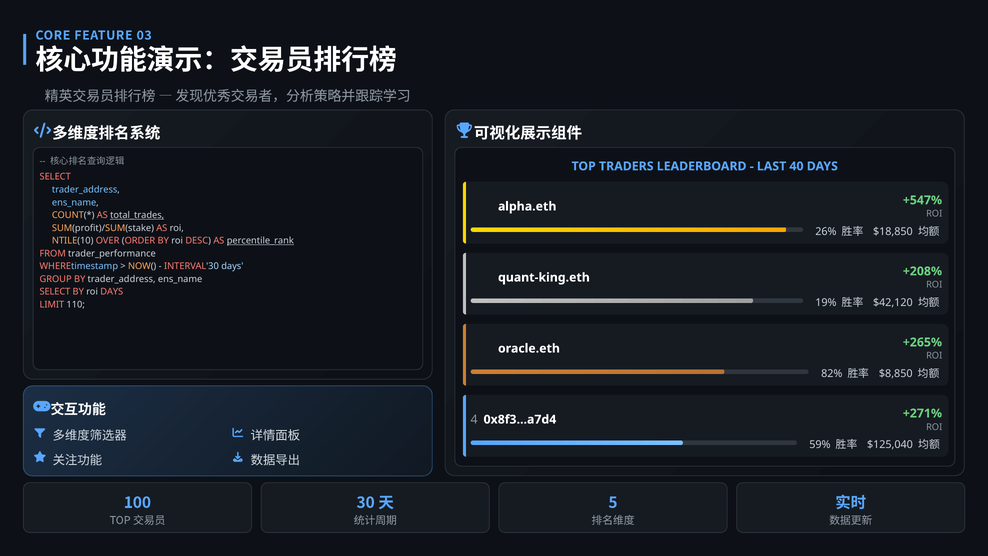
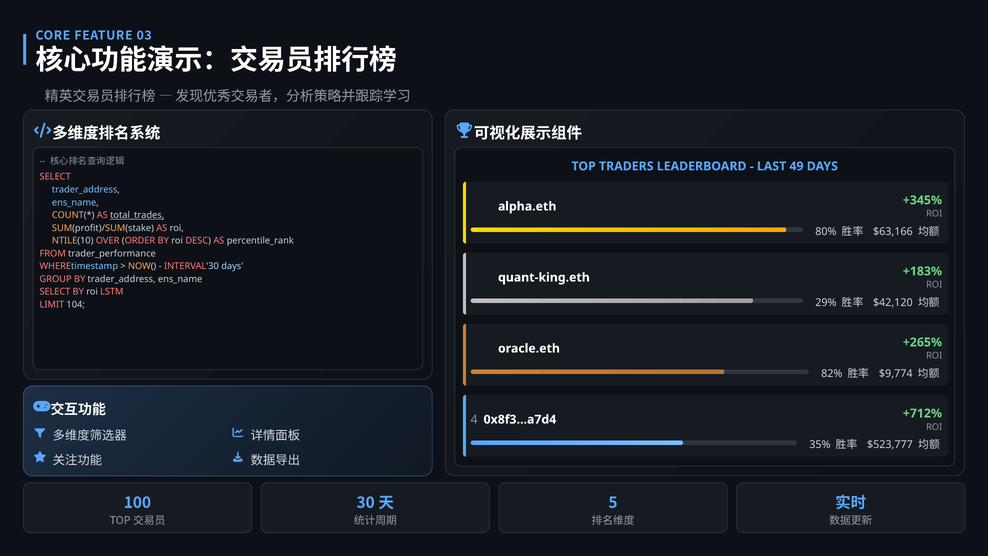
40: 40 -> 49
+547%: +547% -> +345%
26%: 26% -> 80%
$18,850: $18,850 -> $63,166
percentile_rank underline: present -> none
+208%: +208% -> +183%
roi DAYS: DAYS -> LSTM
19%: 19% -> 29%
110: 110 -> 104
$8,850: $8,850 -> $9,774
+271%: +271% -> +712%
59%: 59% -> 35%
$125,040: $125,040 -> $523,777
